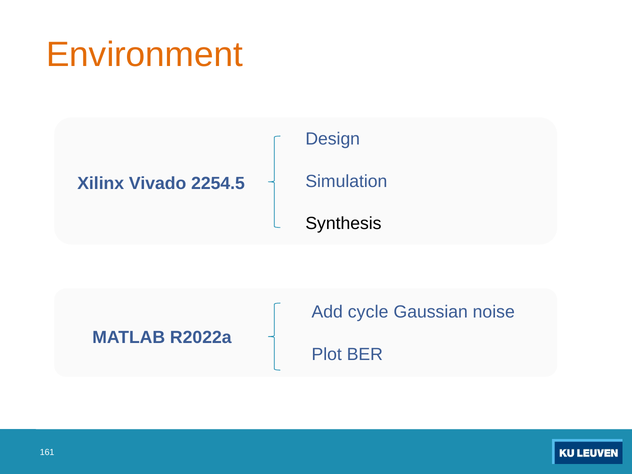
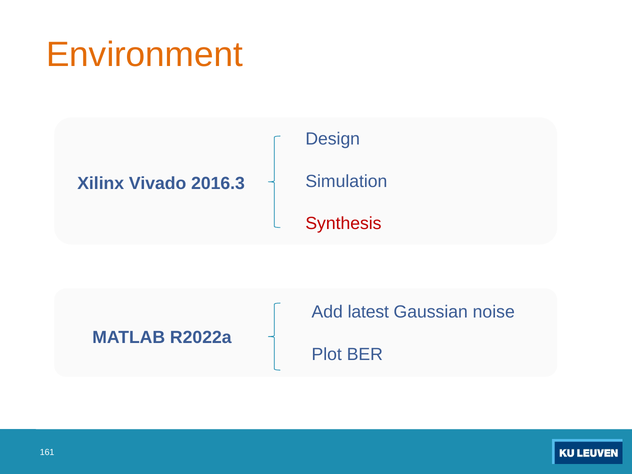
2254.5: 2254.5 -> 2016.3
Synthesis colour: black -> red
cycle: cycle -> latest
